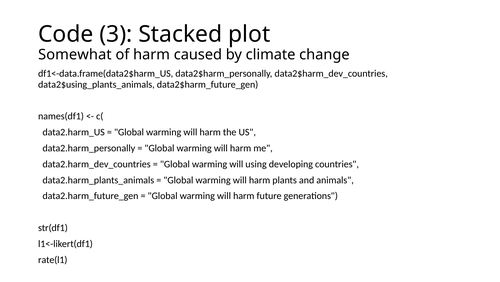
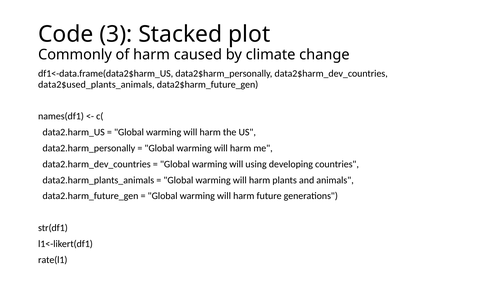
Somewhat: Somewhat -> Commonly
data2$using_plants_animals: data2$using_plants_animals -> data2$used_plants_animals
